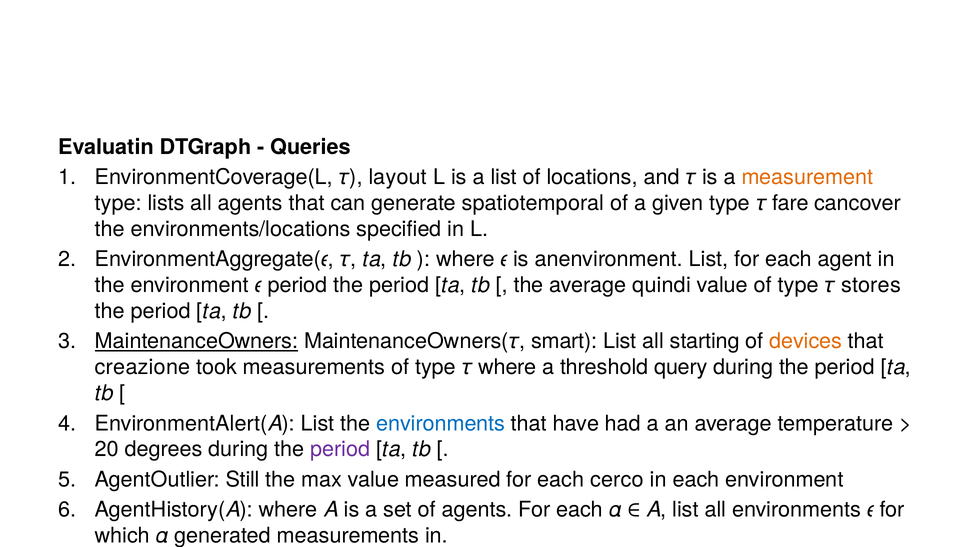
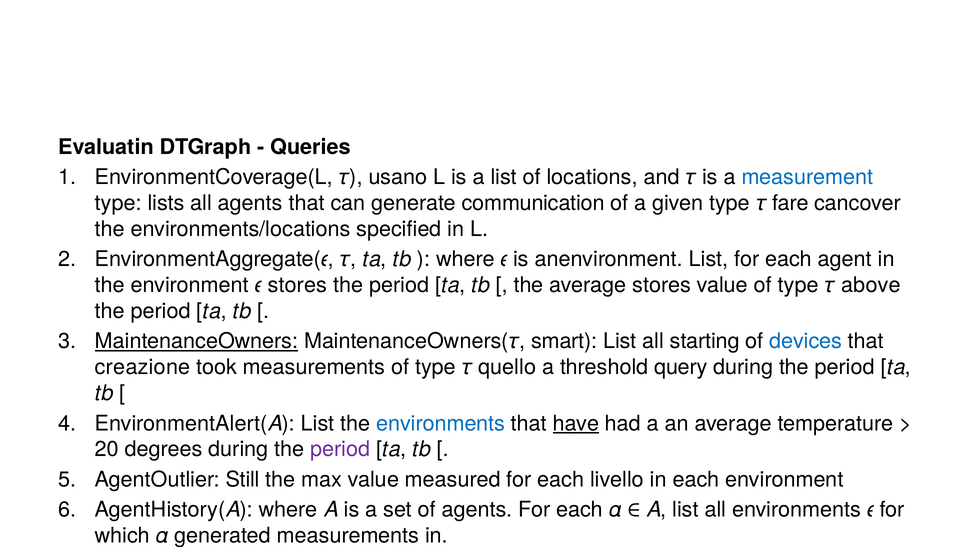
layout: layout -> usano
measurement colour: orange -> blue
spatiotemporal: spatiotemporal -> communication
environment period: period -> stores
average quindi: quindi -> stores
stores: stores -> above
devices colour: orange -> blue
type where: where -> quello
have underline: none -> present
cerco: cerco -> livello
